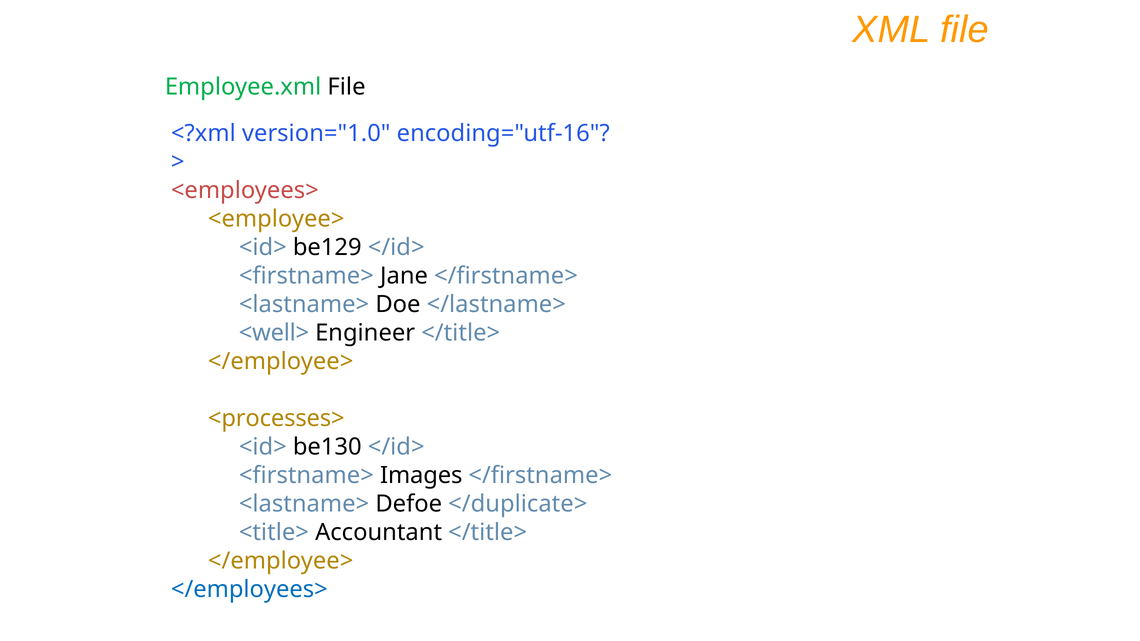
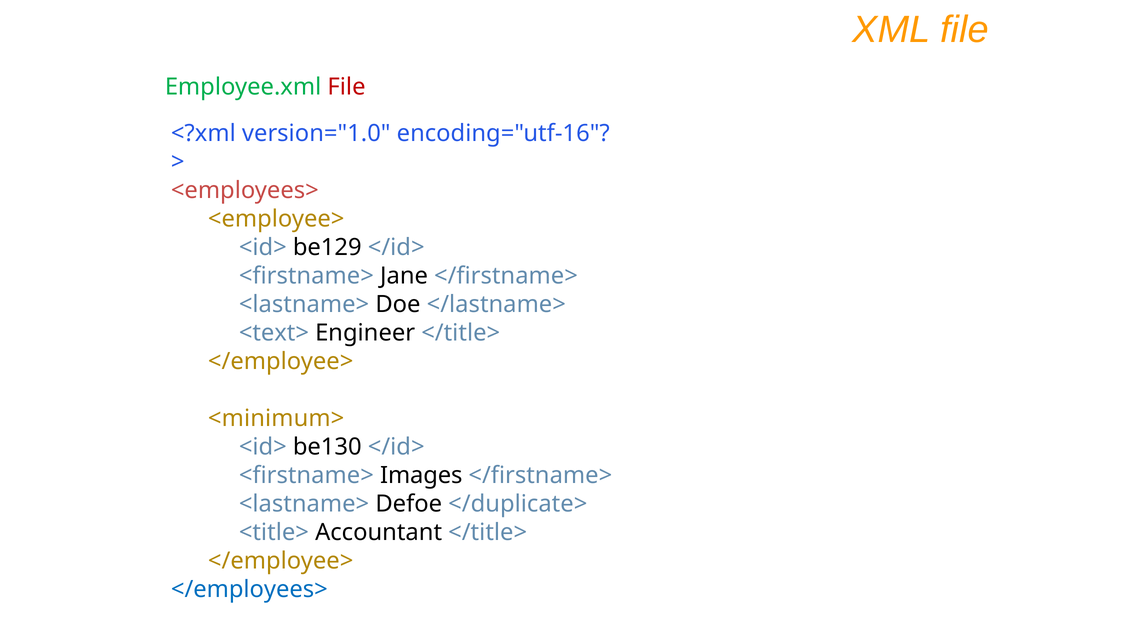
File at (347, 87) colour: black -> red
<well>: <well> -> <text>
<processes>: <processes> -> <minimum>
